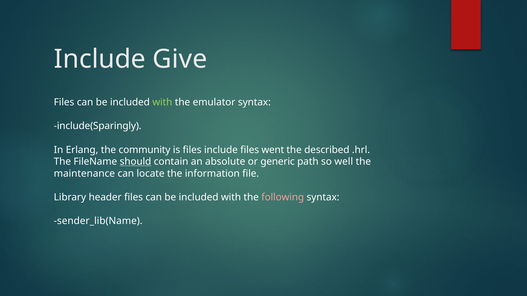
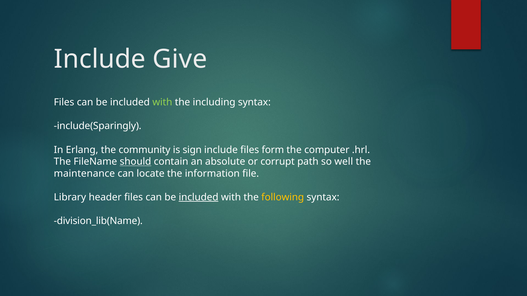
emulator: emulator -> including
is files: files -> sign
went: went -> form
described: described -> computer
generic: generic -> corrupt
included at (199, 197) underline: none -> present
following colour: pink -> yellow
sender_lib(Name: sender_lib(Name -> division_lib(Name
